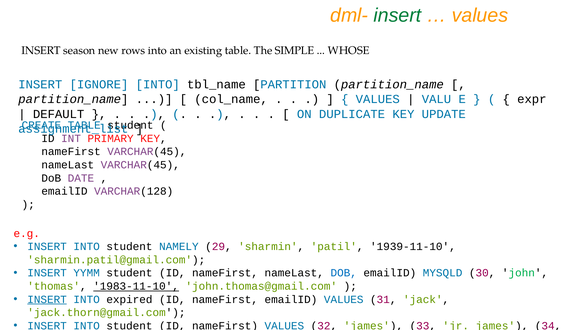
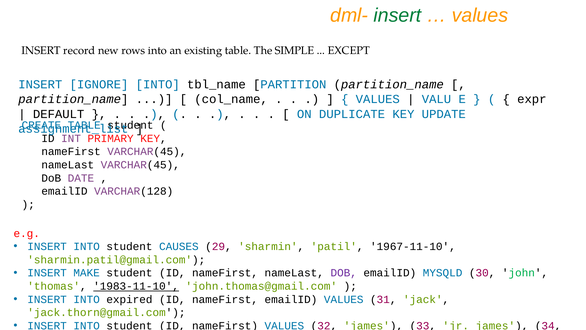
season: season -> record
WHOSE: WHOSE -> EXCEPT
NAMELY: NAMELY -> CAUSES
1939-11-10: 1939-11-10 -> 1967-11-10
YYMM: YYMM -> MAKE
DOB at (344, 273) colour: blue -> purple
INSERT at (47, 299) underline: present -> none
